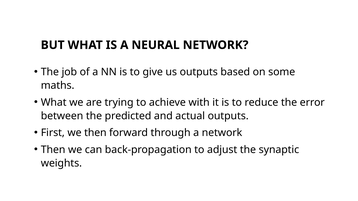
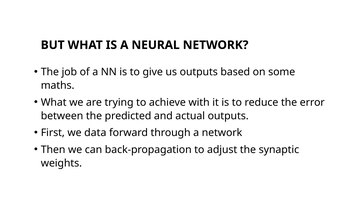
we then: then -> data
